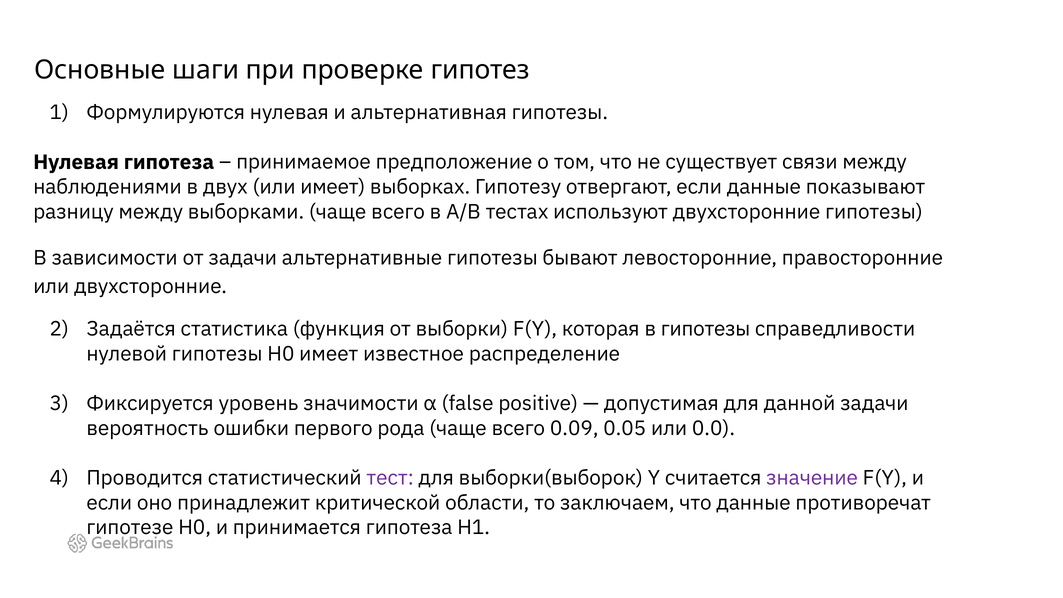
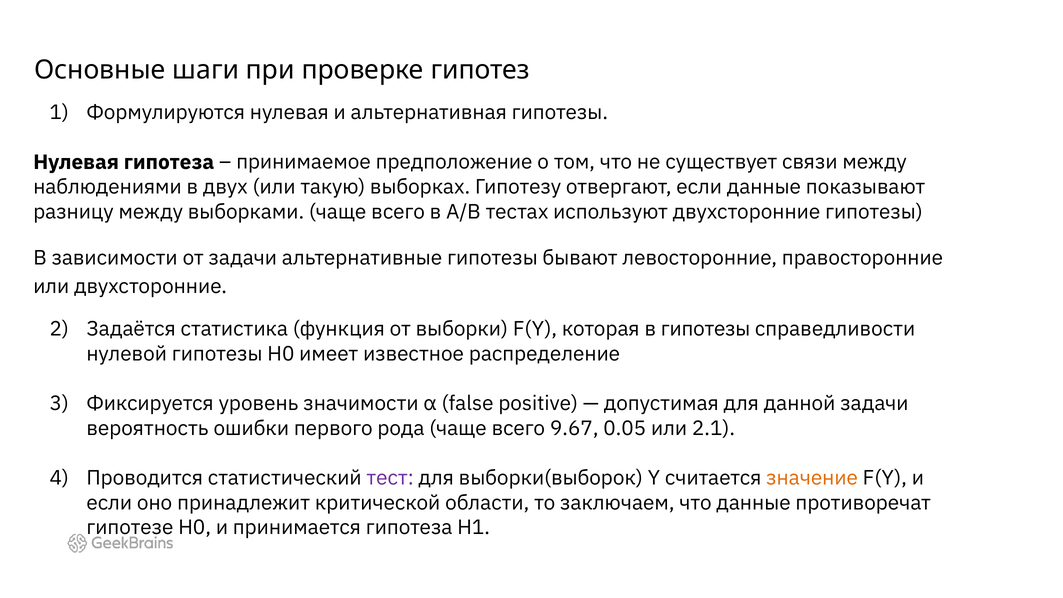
или имеет: имеет -> такую
0.09: 0.09 -> 9.67
0.0: 0.0 -> 2.1
значение colour: purple -> orange
